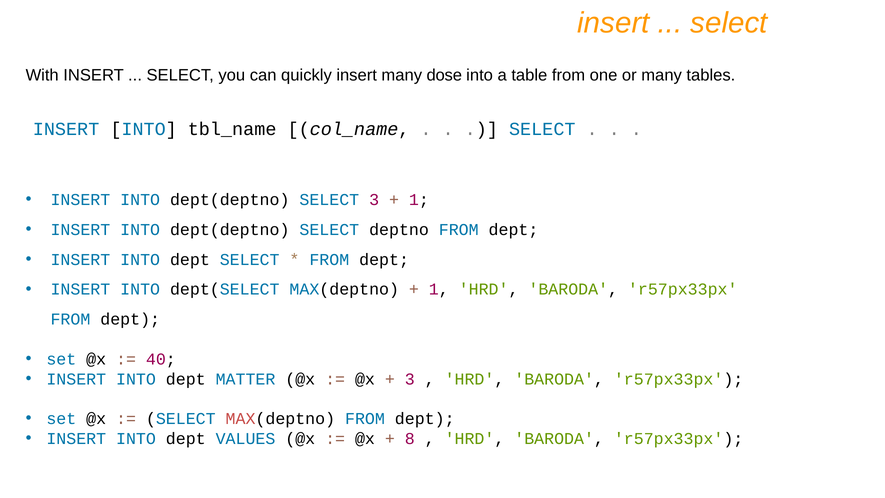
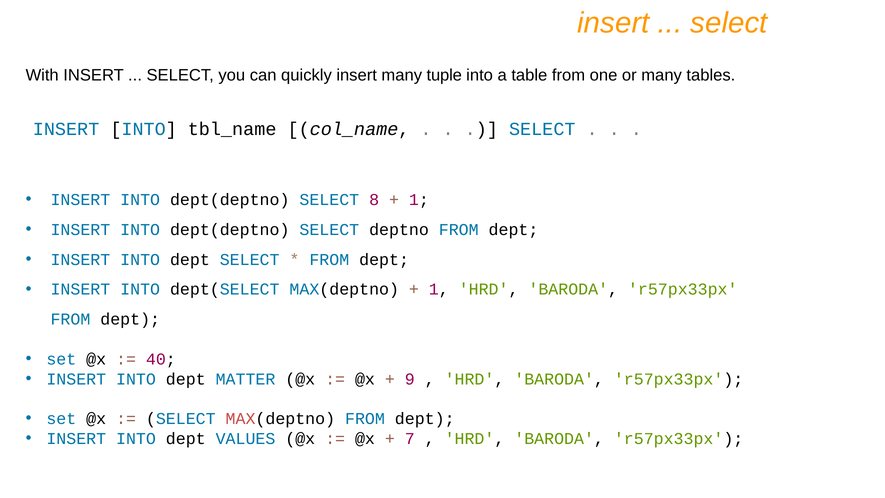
dose: dose -> tuple
SELECT 3: 3 -> 8
3 at (410, 379): 3 -> 9
8: 8 -> 7
